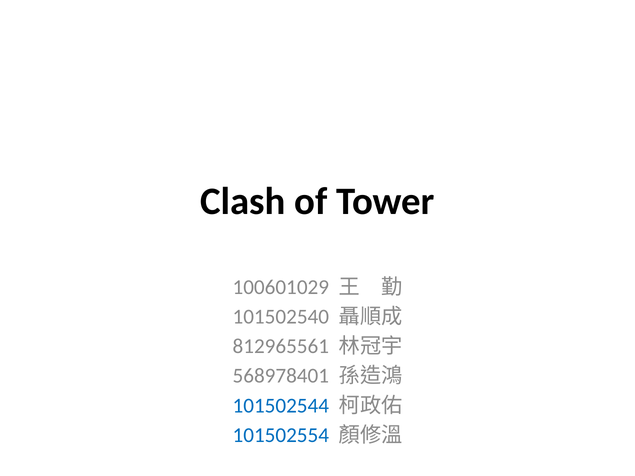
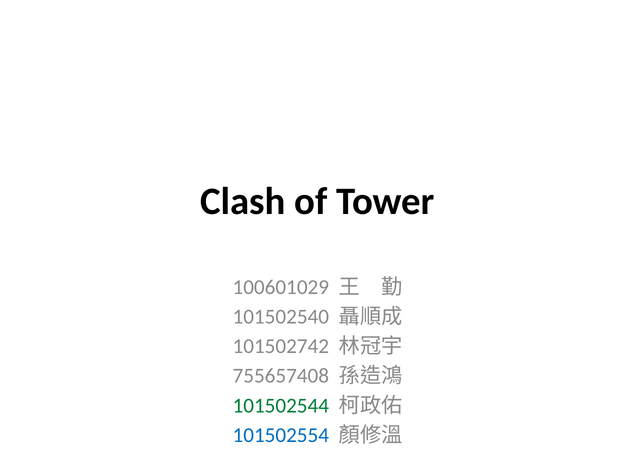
812965561: 812965561 -> 101502742
568978401: 568978401 -> 755657408
101502544 colour: blue -> green
